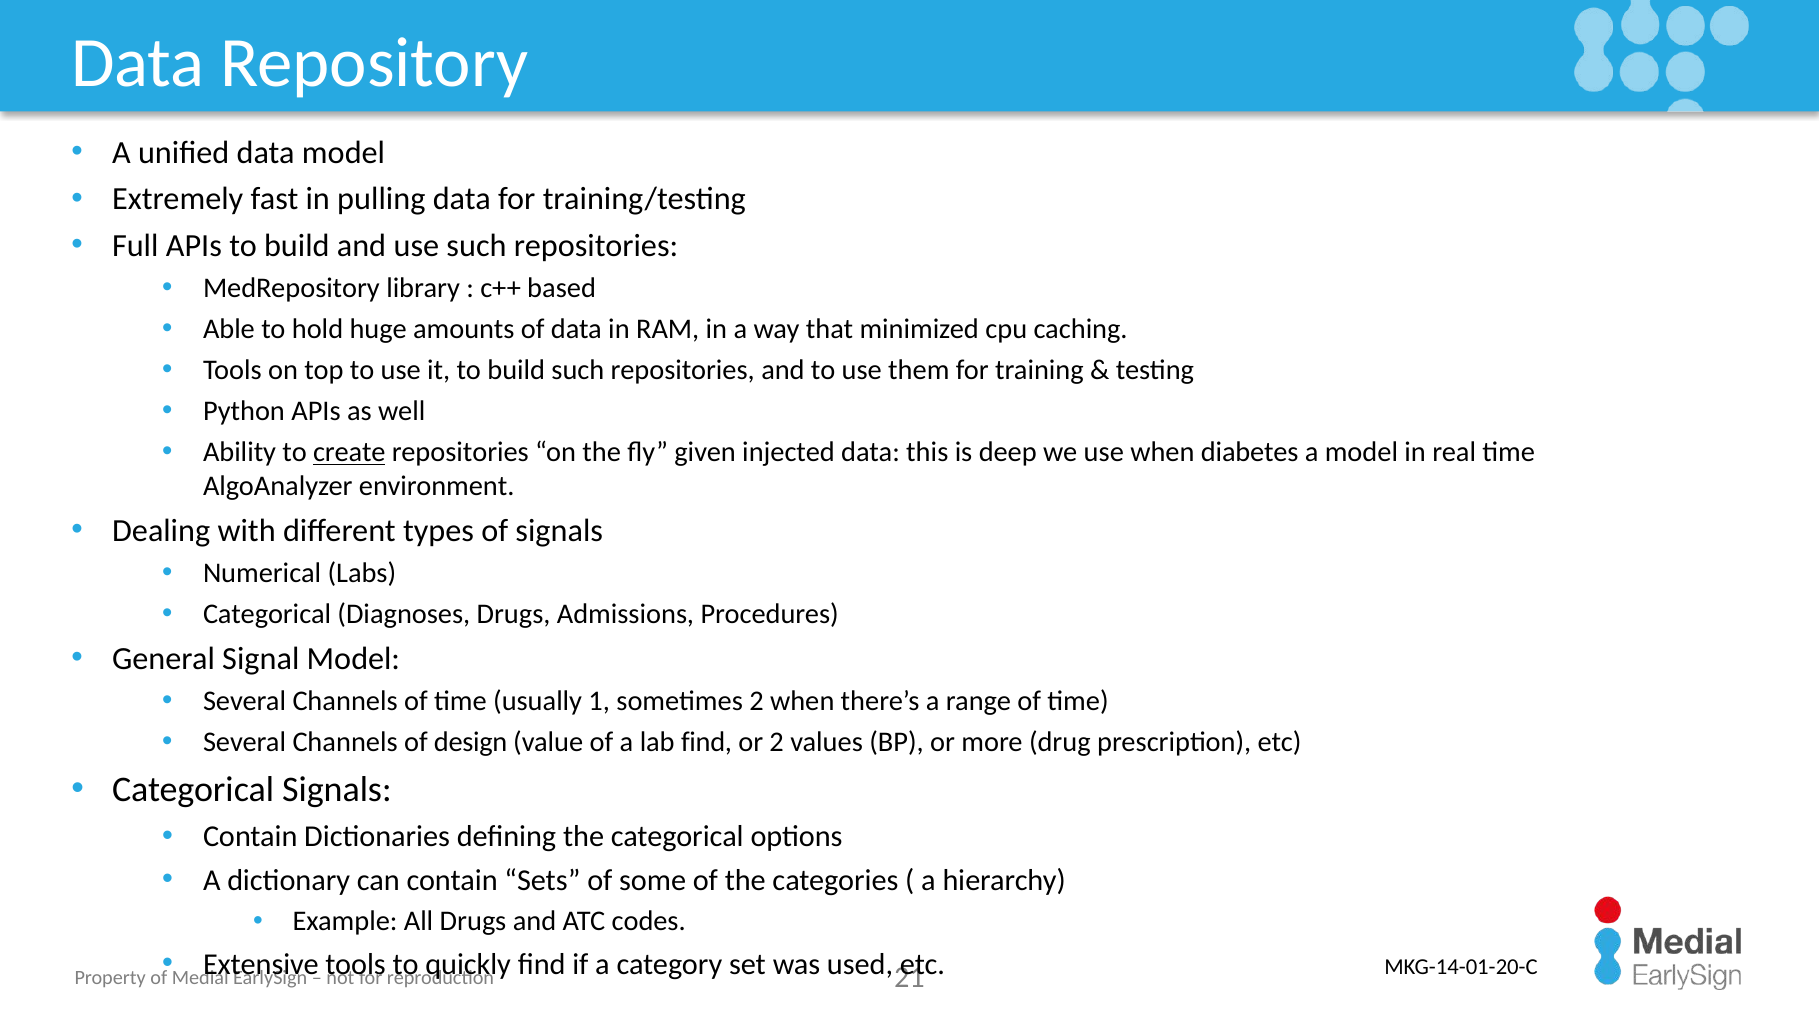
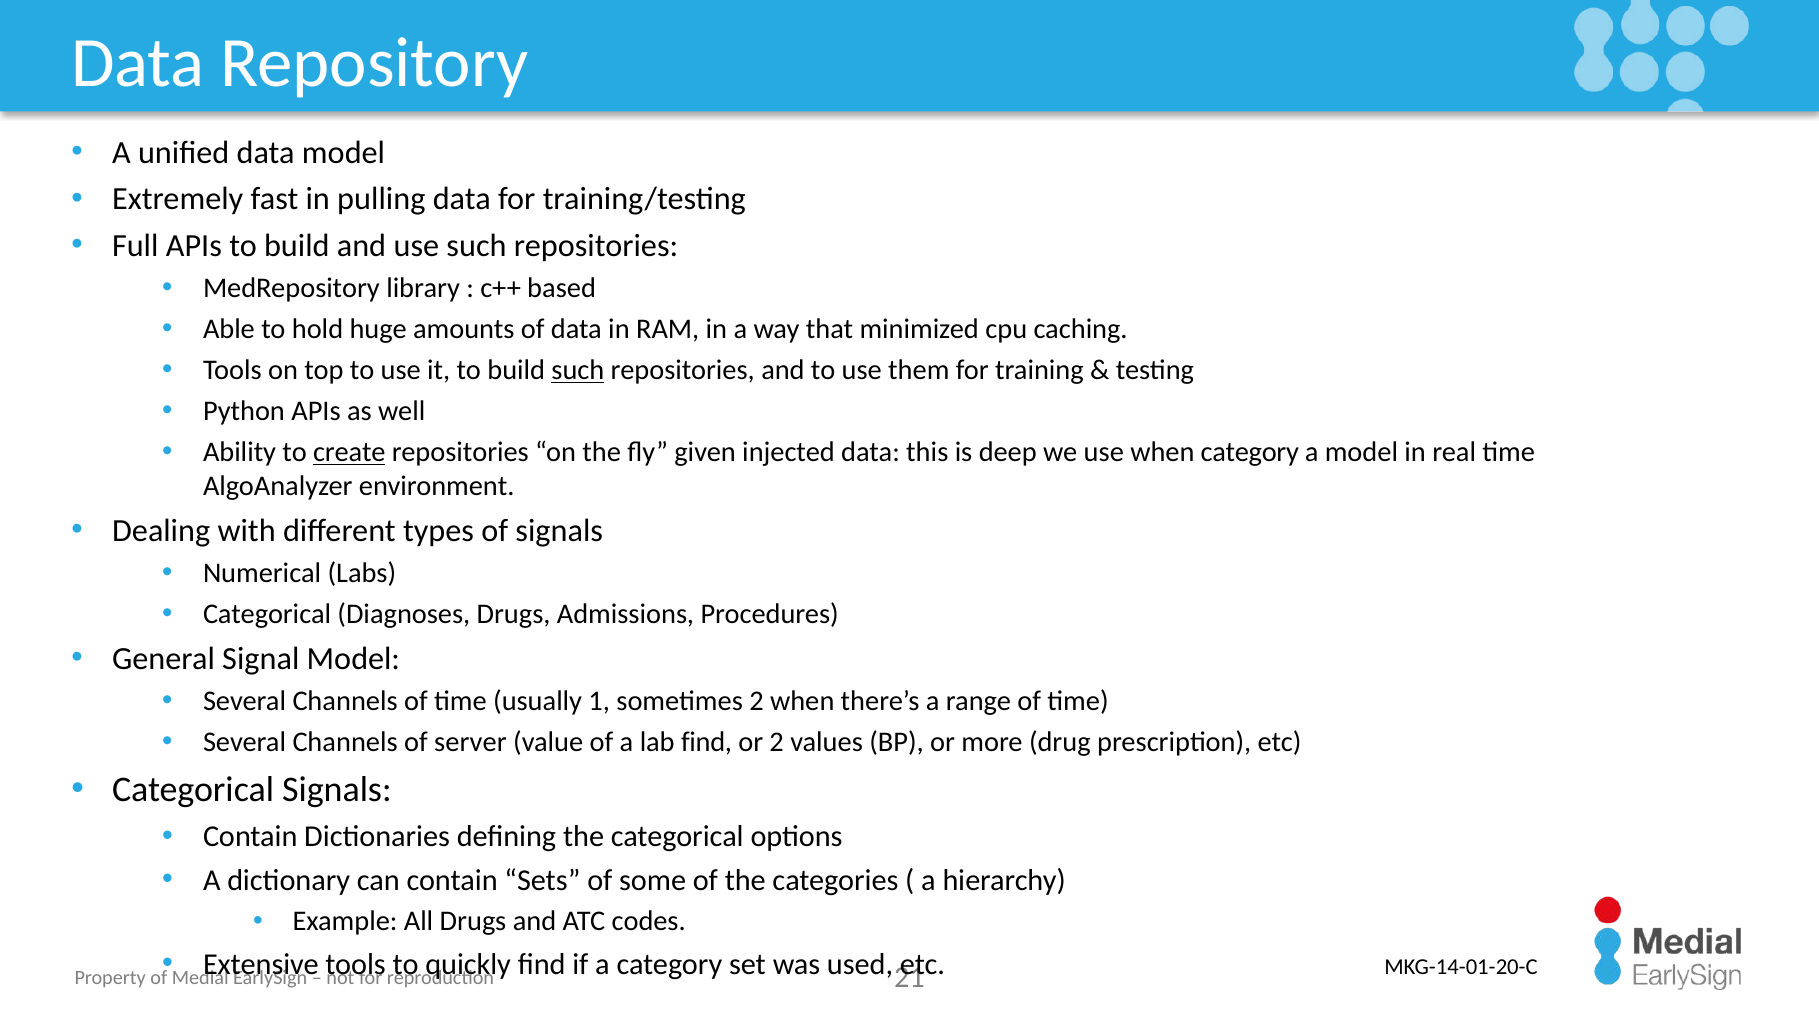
such at (578, 370) underline: none -> present
when diabetes: diabetes -> category
design: design -> server
